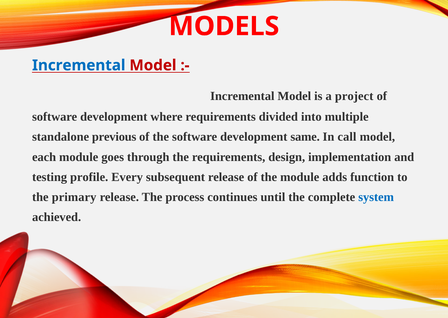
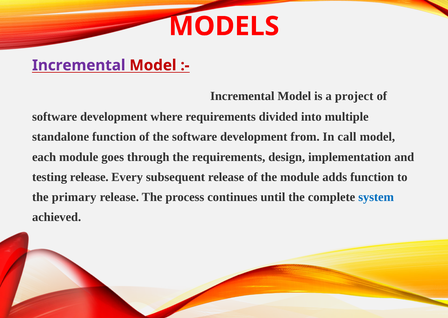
Incremental at (79, 65) colour: blue -> purple
standalone previous: previous -> function
same: same -> from
testing profile: profile -> release
